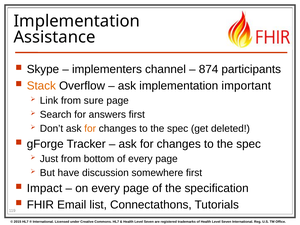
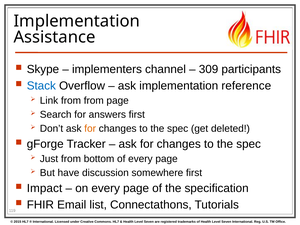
874: 874 -> 309
Stack colour: orange -> blue
important: important -> reference
from sure: sure -> from
